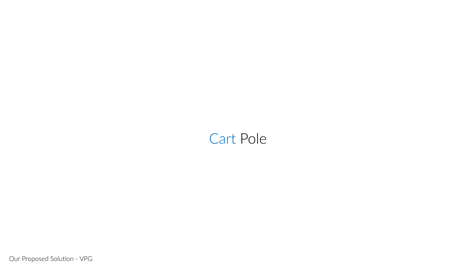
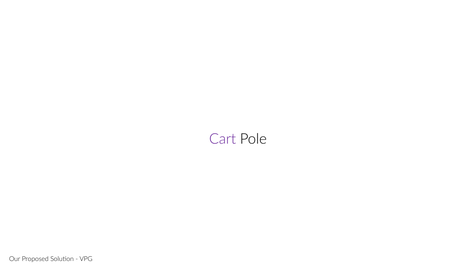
Cart colour: blue -> purple
